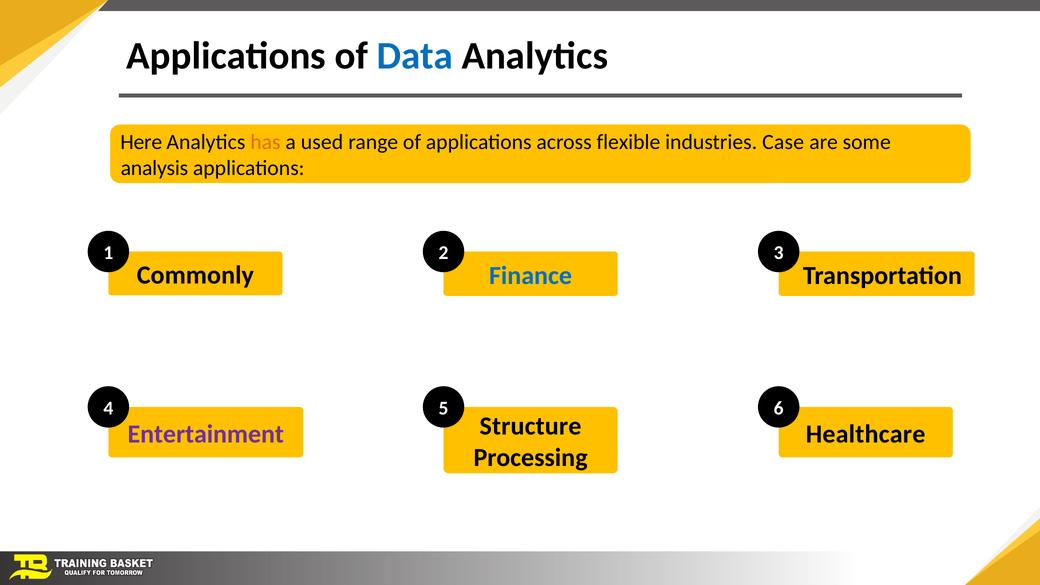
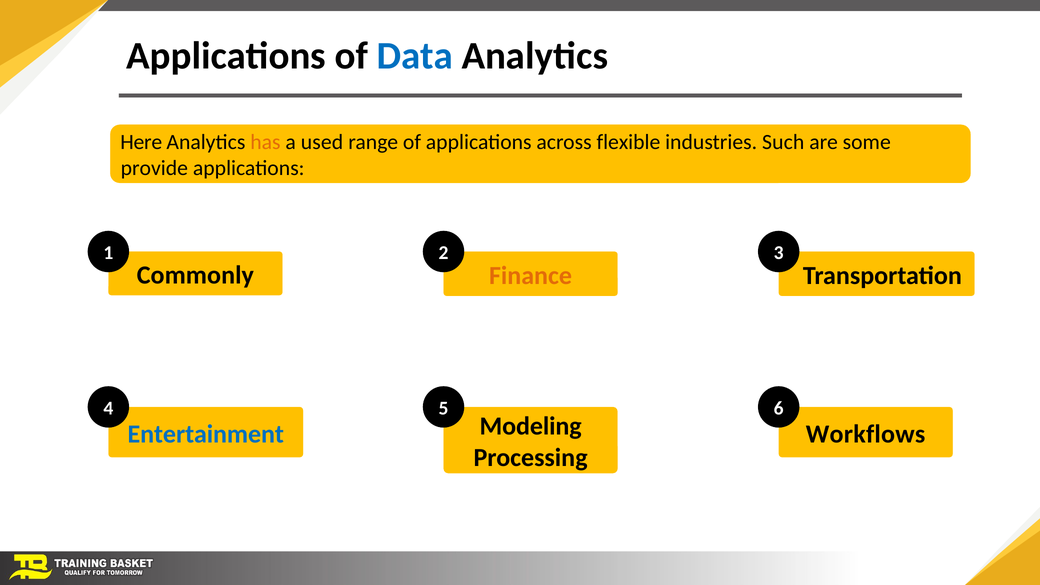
Case: Case -> Such
analysis: analysis -> provide
Finance colour: blue -> orange
Structure: Structure -> Modeling
Entertainment colour: purple -> blue
Healthcare: Healthcare -> Workflows
